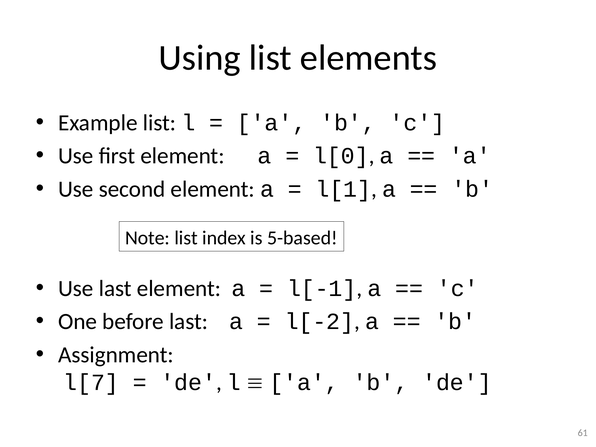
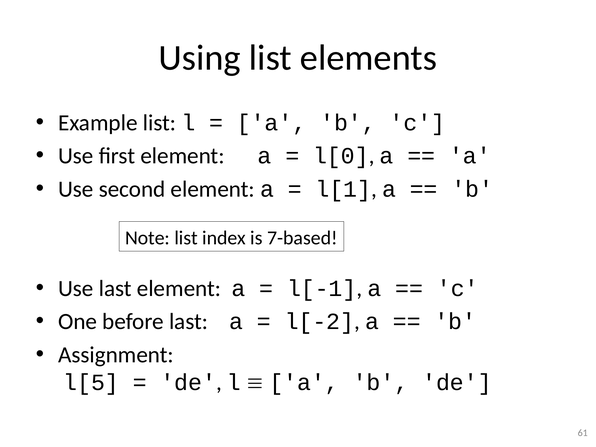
5-based: 5-based -> 7-based
l[7: l[7 -> l[5
